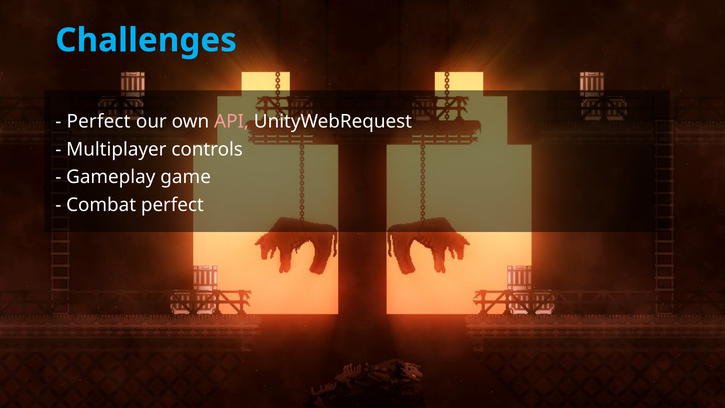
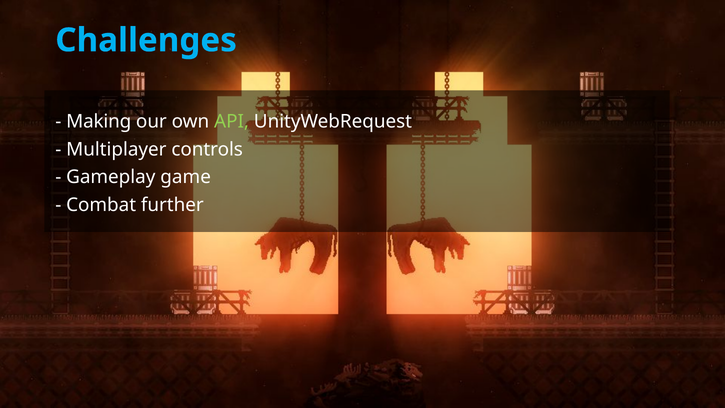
Perfect at (99, 121): Perfect -> Making
API colour: pink -> light green
Combat perfect: perfect -> further
